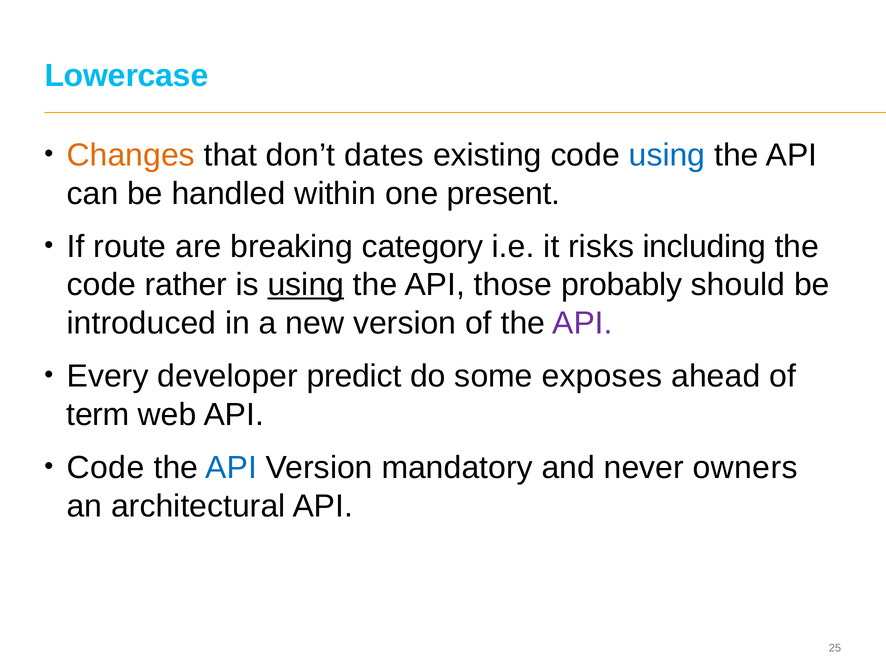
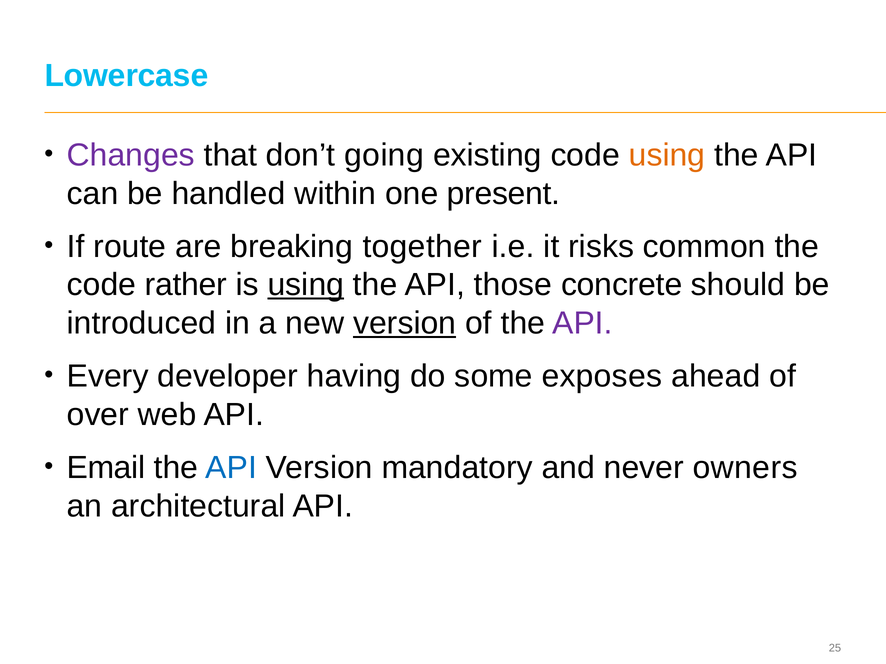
Changes colour: orange -> purple
dates: dates -> going
using at (667, 155) colour: blue -> orange
category: category -> together
including: including -> common
probably: probably -> concrete
version at (405, 323) underline: none -> present
predict: predict -> having
term: term -> over
Code at (106, 468): Code -> Email
